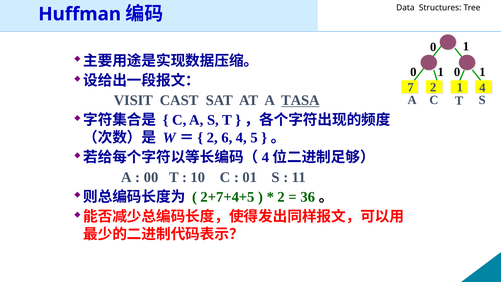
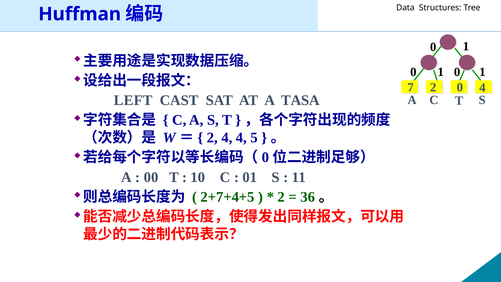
2 1: 1 -> 0
VISIT: VISIT -> LEFT
TASA underline: present -> none
2 6: 6 -> 4
4 at (265, 157): 4 -> 0
